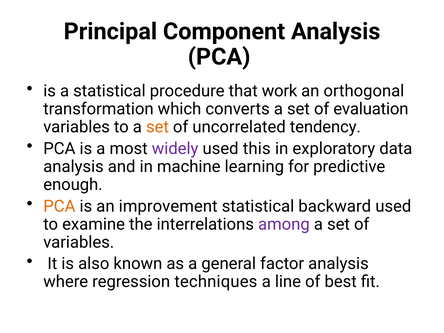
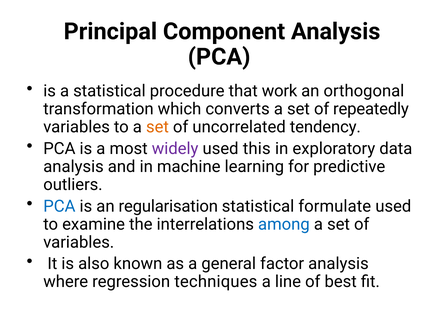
evaluation: evaluation -> repeatedly
enough: enough -> outliers
PCA at (59, 206) colour: orange -> blue
improvement: improvement -> regularisation
backward: backward -> formulate
among colour: purple -> blue
